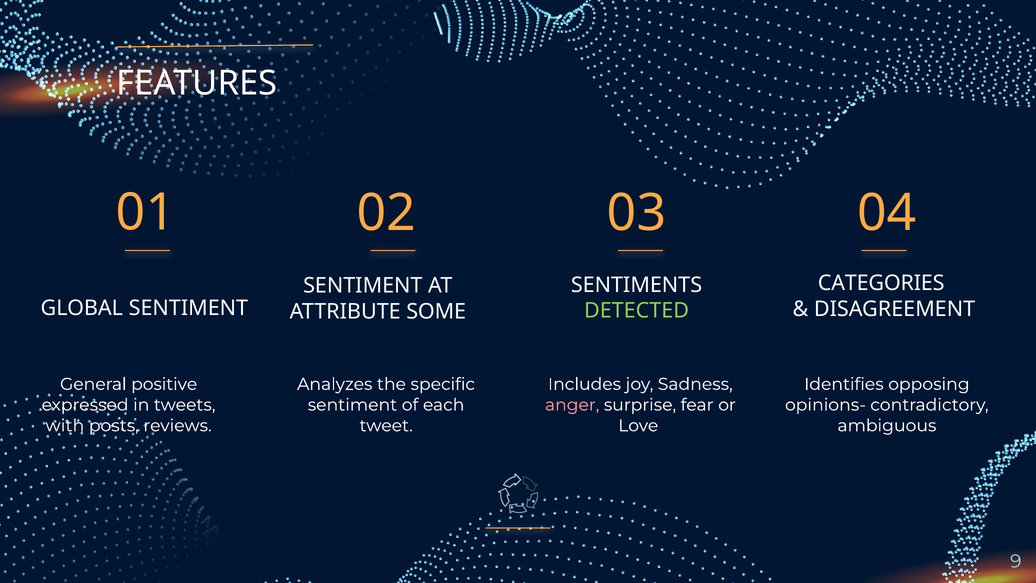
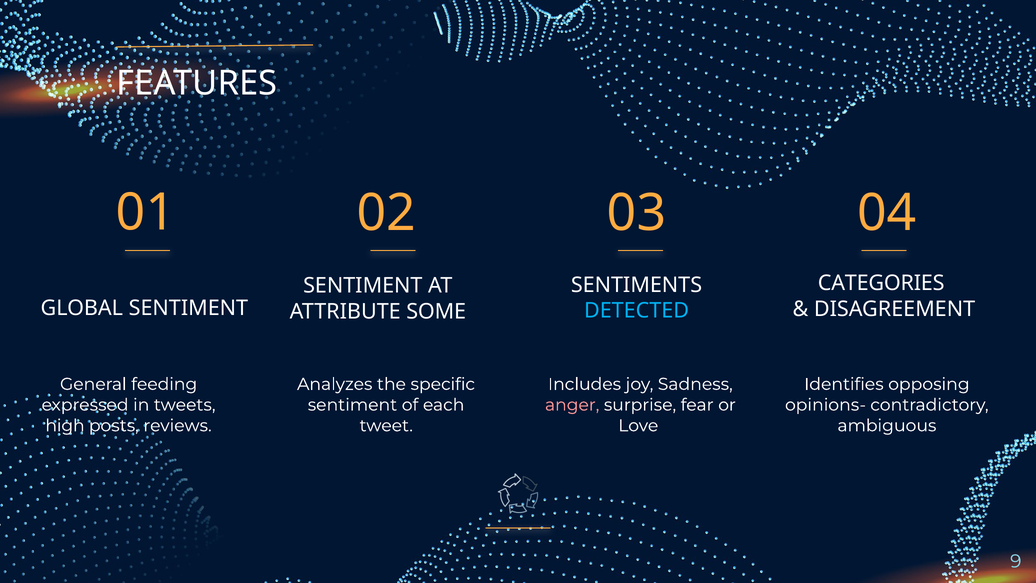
DETECTED colour: light green -> light blue
positive: positive -> feeding
with: with -> high
